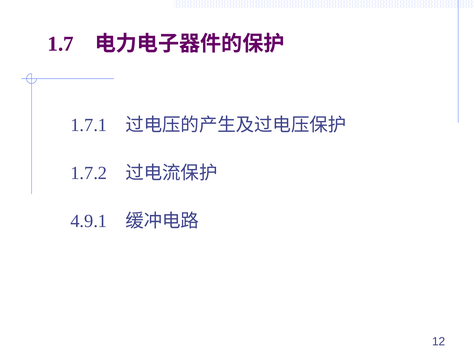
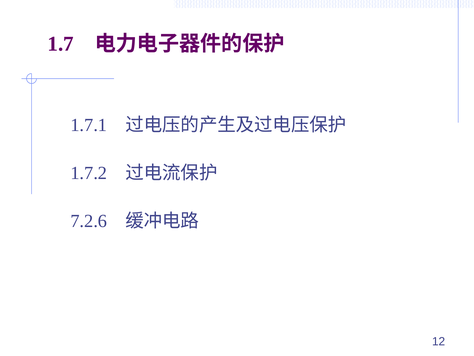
4.9.1: 4.9.1 -> 7.2.6
